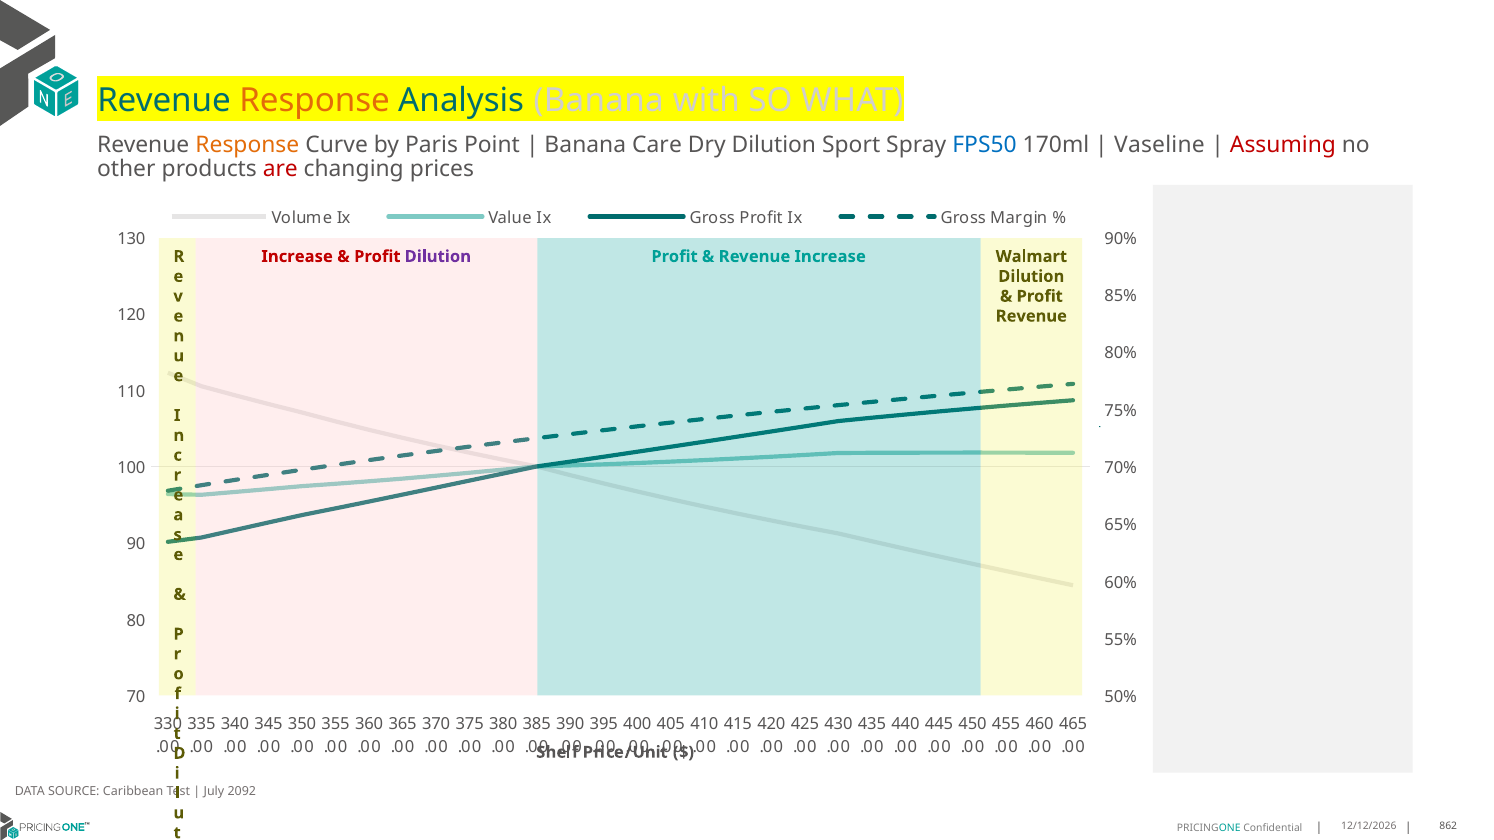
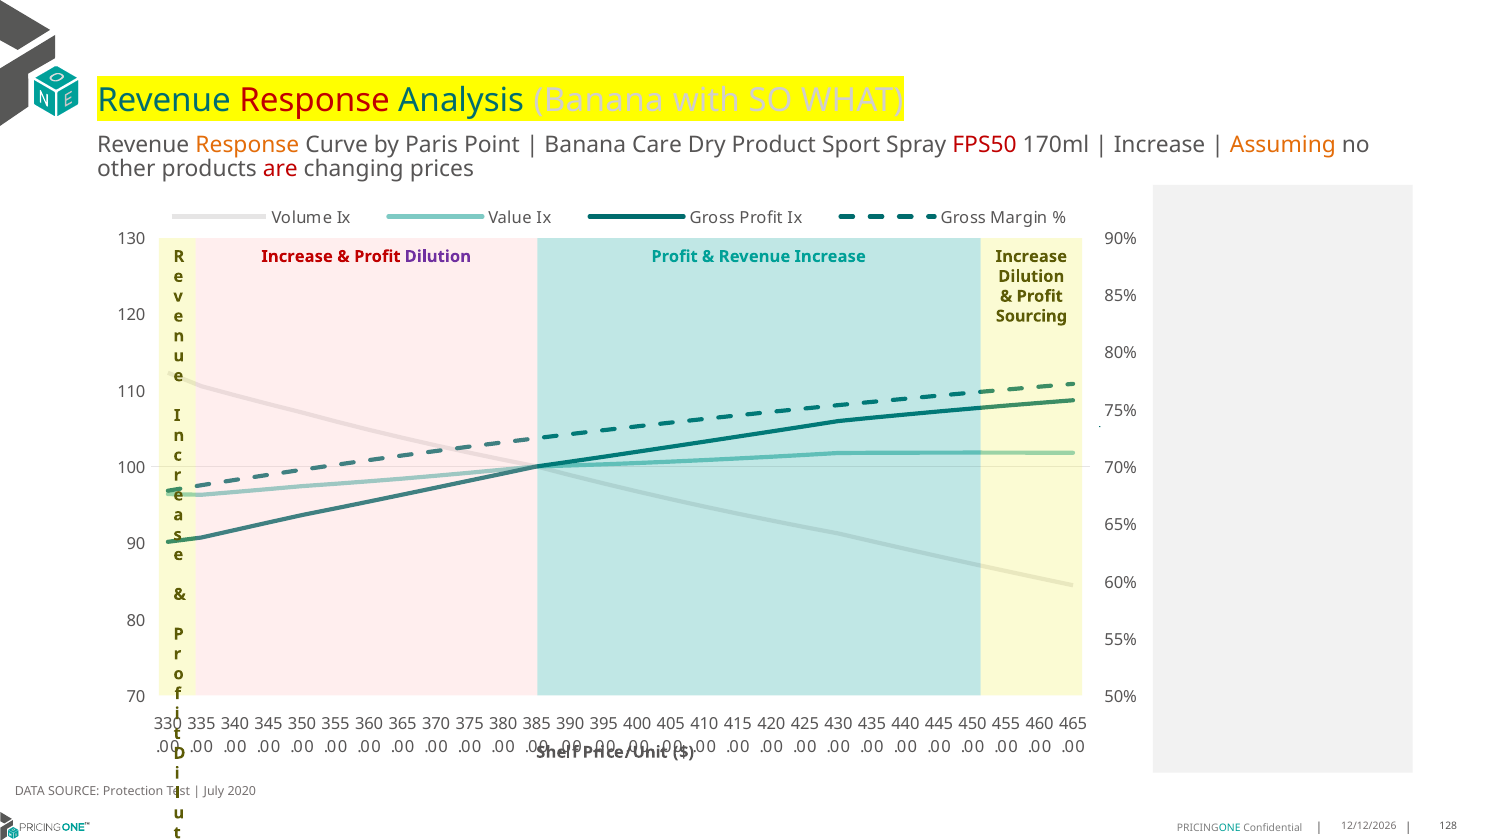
Response at (315, 100) colour: orange -> red
Dry Dilution: Dilution -> Product
FPS50 colour: blue -> red
Vaseline at (1159, 145): Vaseline -> Increase
Assuming colour: red -> orange
Increase Walmart: Walmart -> Increase
Revenue at (1031, 316): Revenue -> Sourcing
Caribbean: Caribbean -> Protection
2092: 2092 -> 2020
862: 862 -> 128
